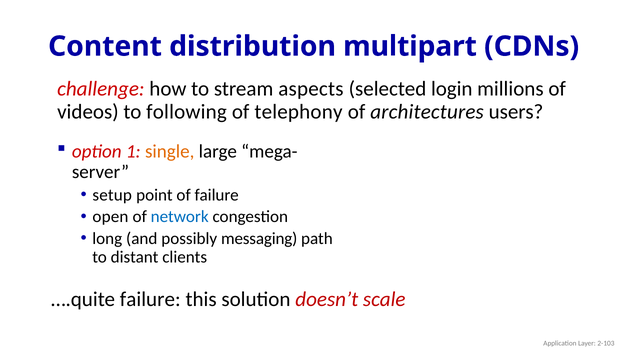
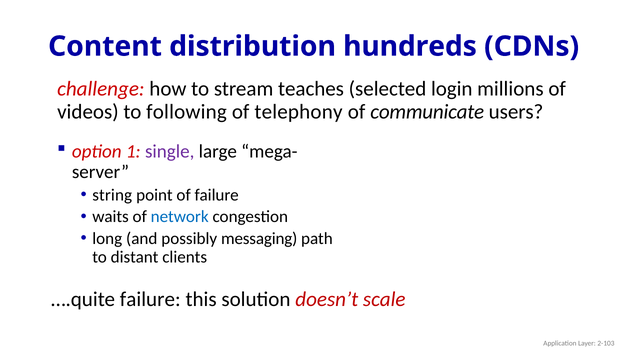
multipart: multipart -> hundreds
aspects: aspects -> teaches
architectures: architectures -> communicate
single colour: orange -> purple
setup: setup -> string
open: open -> waits
